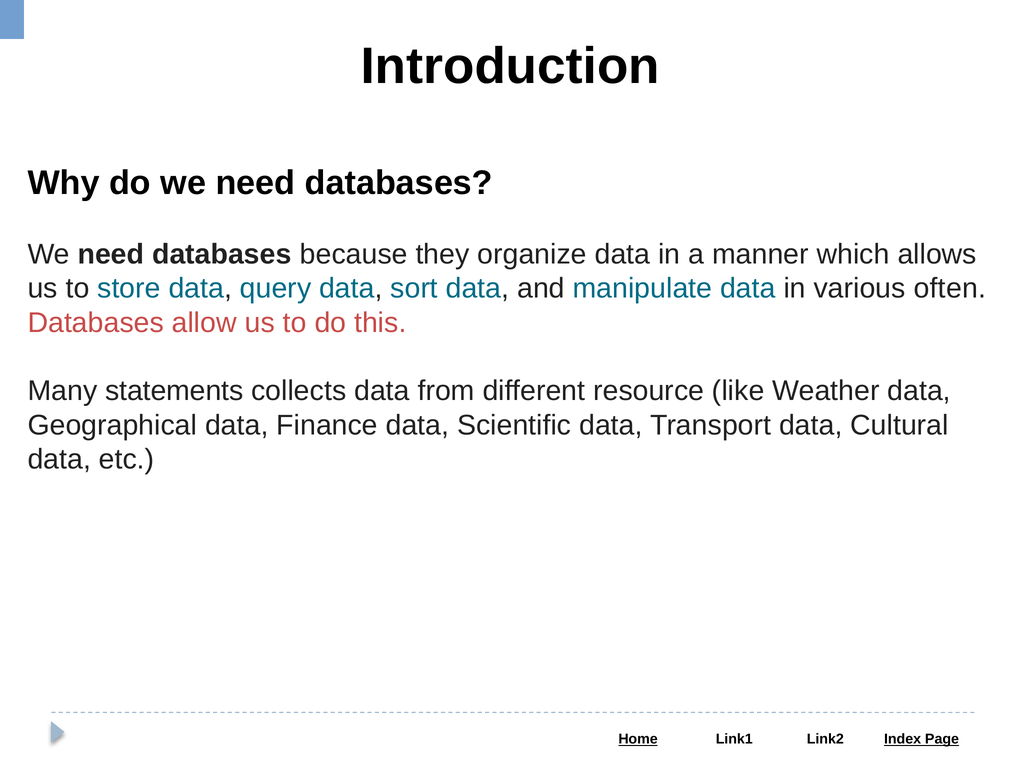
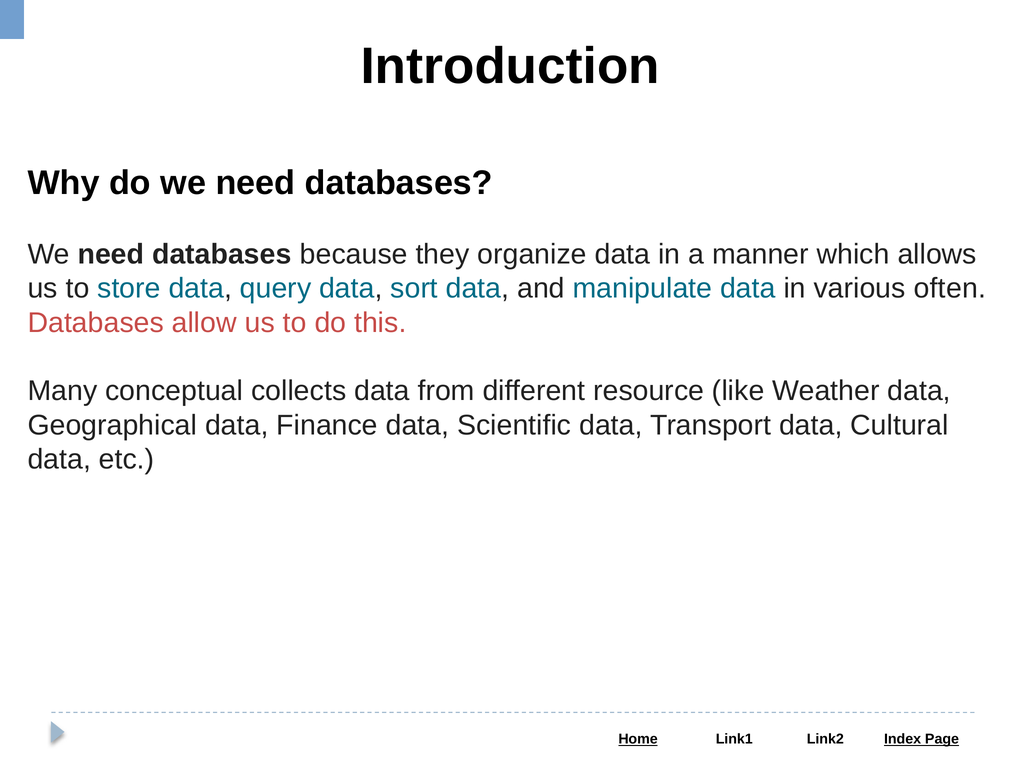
statements: statements -> conceptual
